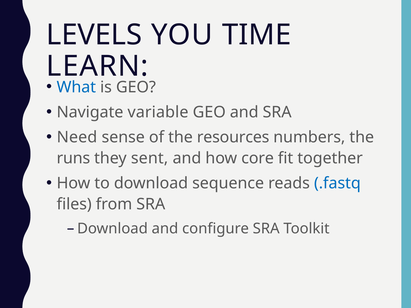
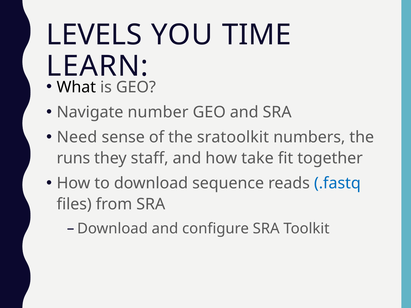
What colour: blue -> black
variable: variable -> number
resources: resources -> sratoolkit
sent: sent -> staff
core: core -> take
